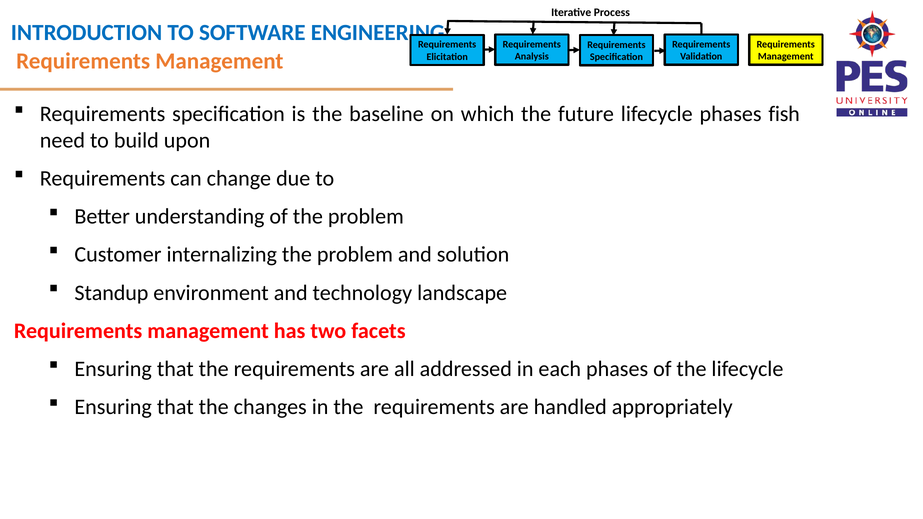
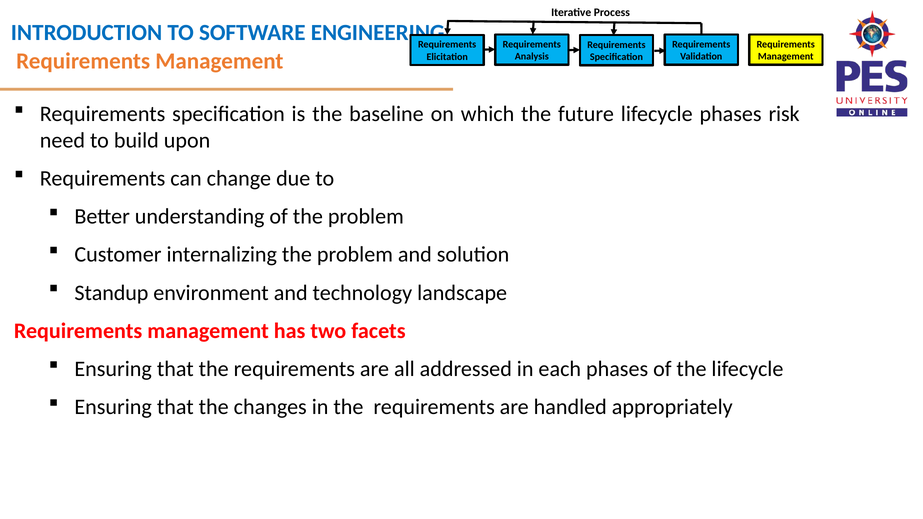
fish: fish -> risk
